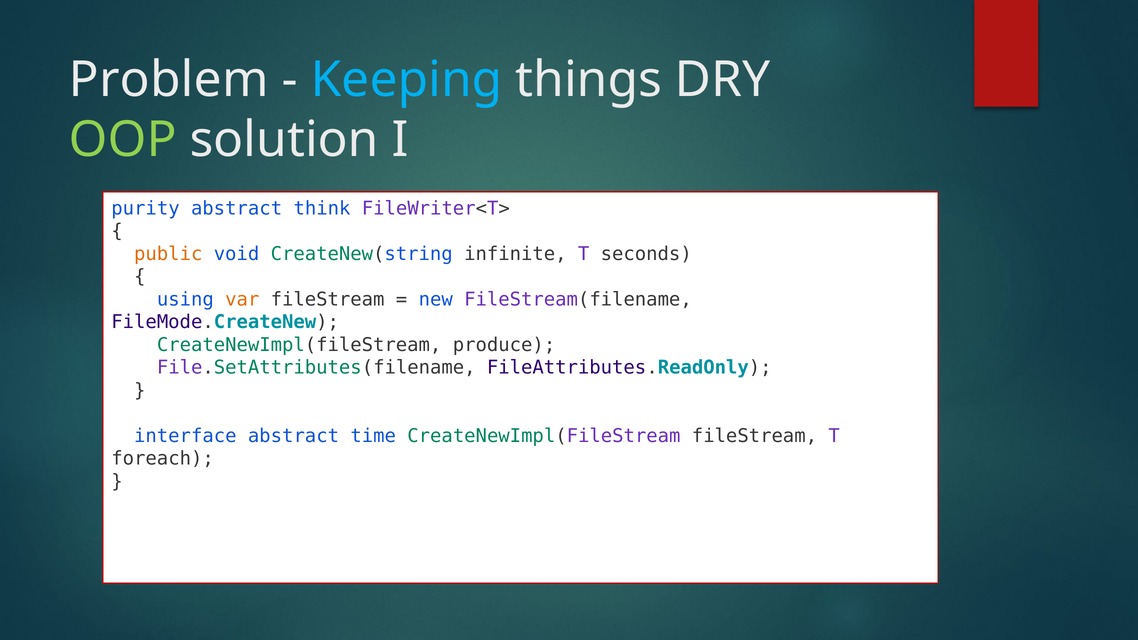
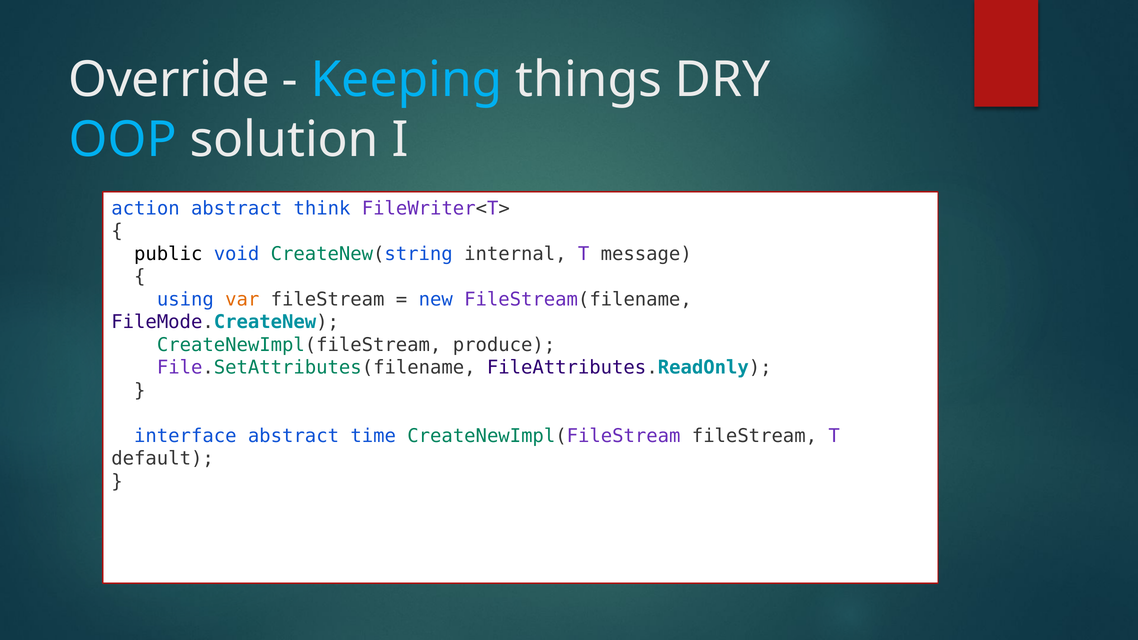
Problem: Problem -> Override
OOP colour: light green -> light blue
purity: purity -> action
public colour: orange -> black
infinite: infinite -> internal
seconds: seconds -> message
foreach: foreach -> default
